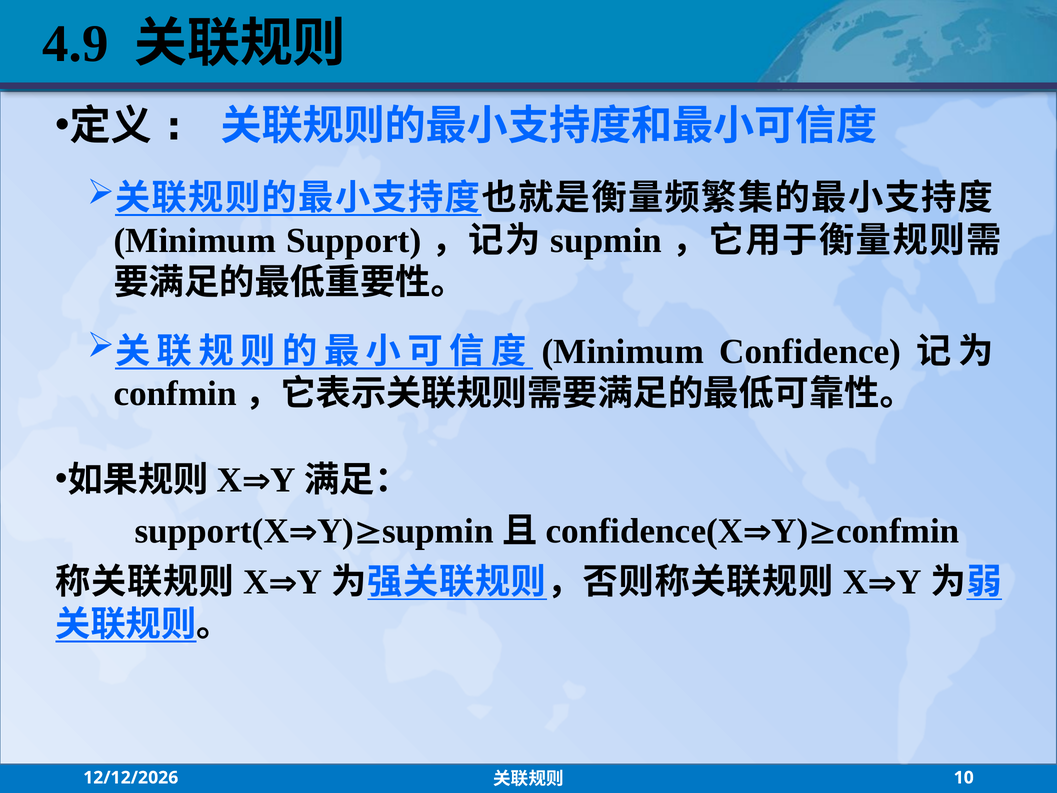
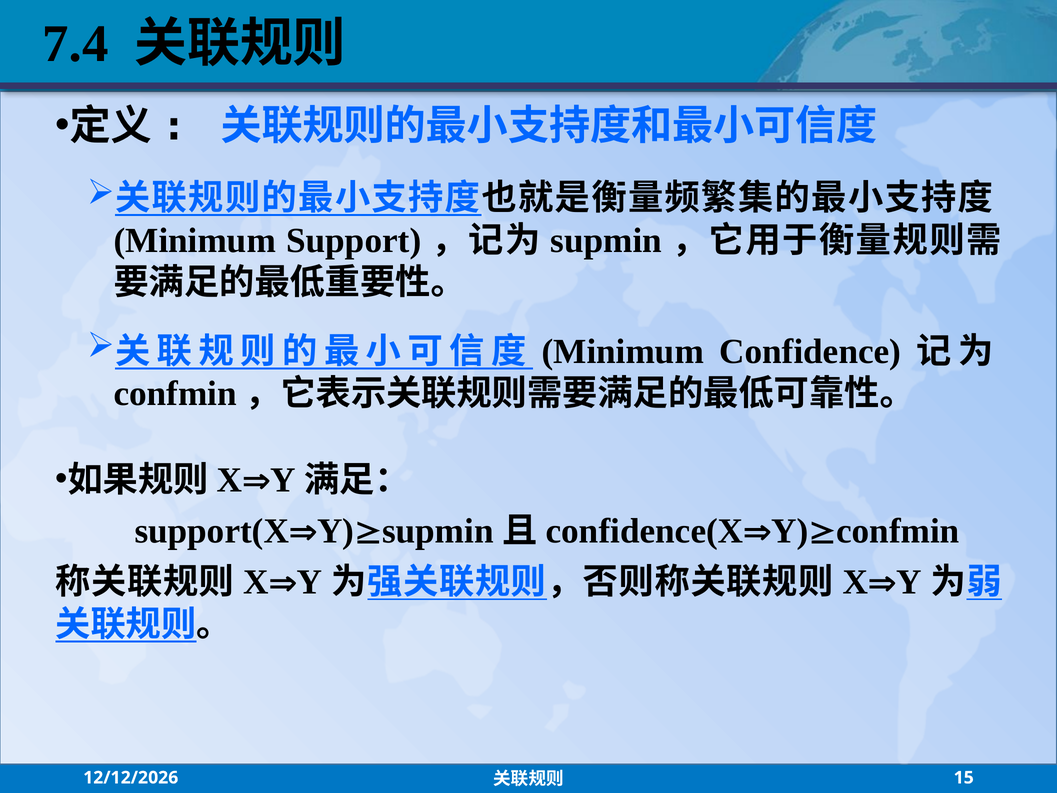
4.9: 4.9 -> 7.4
10: 10 -> 15
